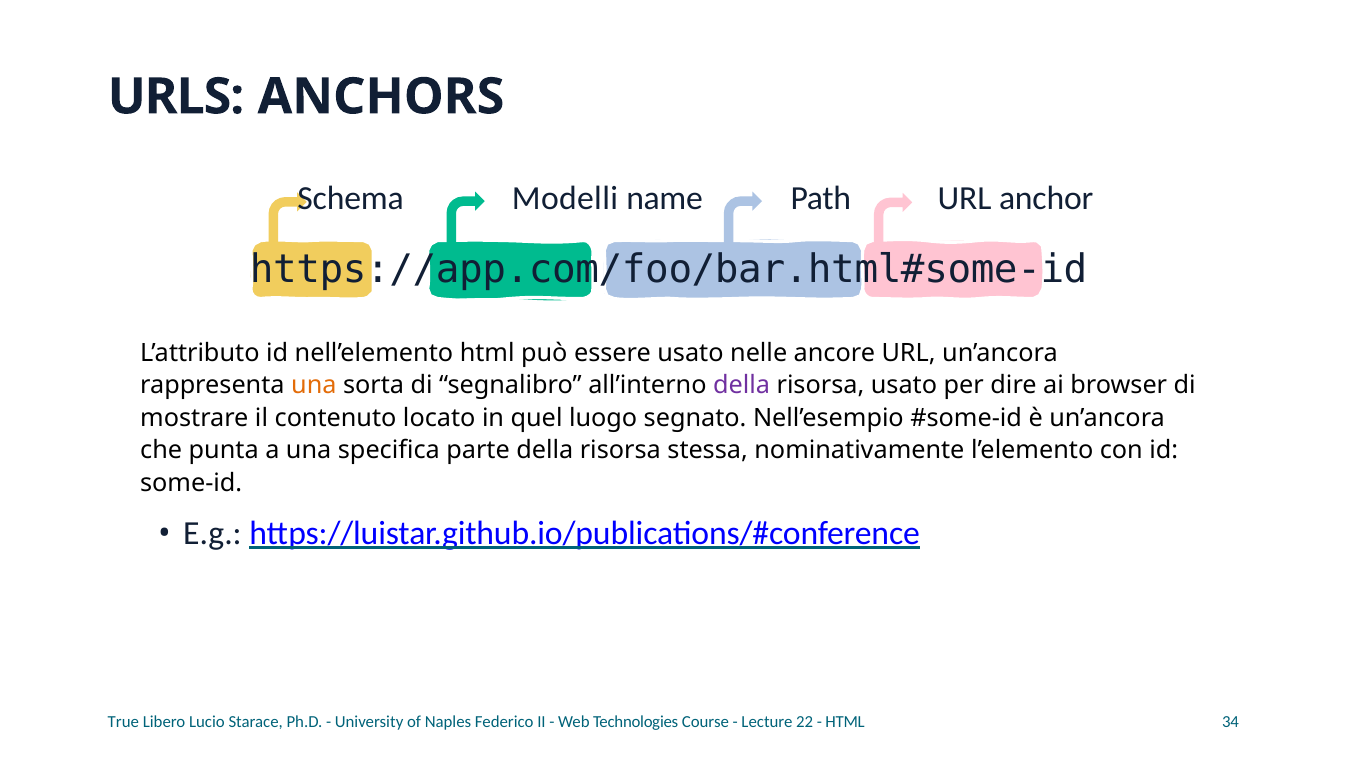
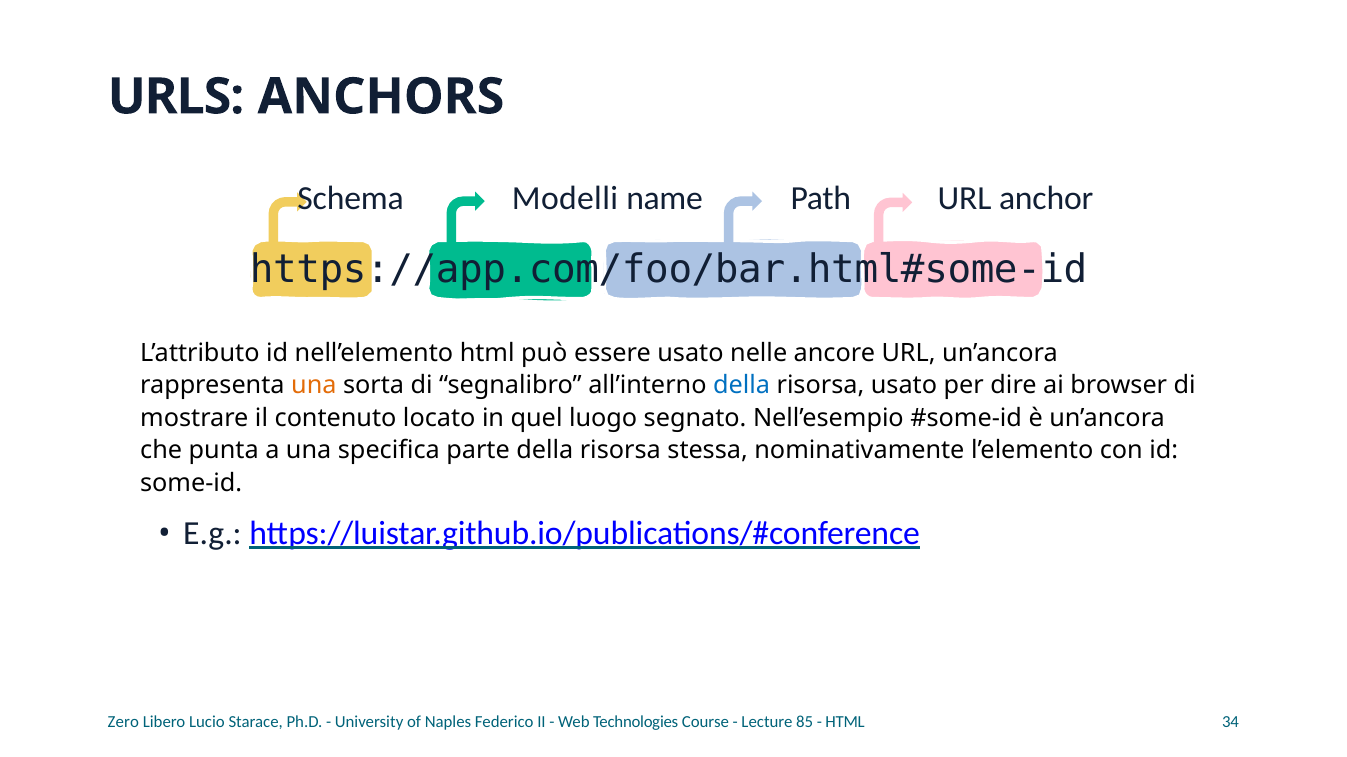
della at (742, 386) colour: purple -> blue
True: True -> Zero
22: 22 -> 85
